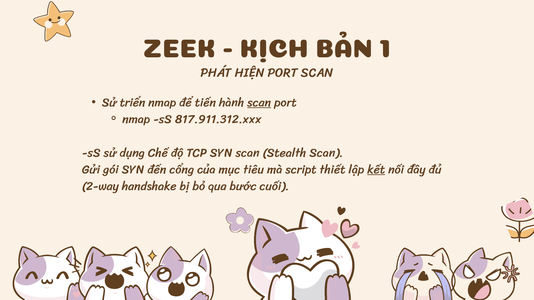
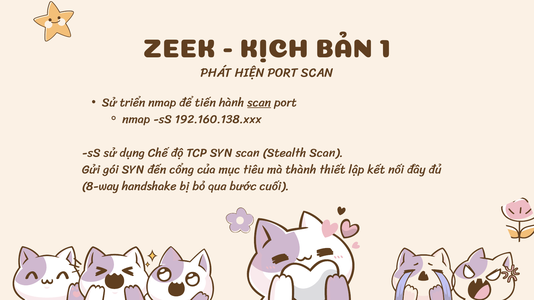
817.911.312.xxx: 817.911.312.xxx -> 192.160.138.xxx
script: script -> thành
kết underline: present -> none
2-way: 2-way -> 8-way
